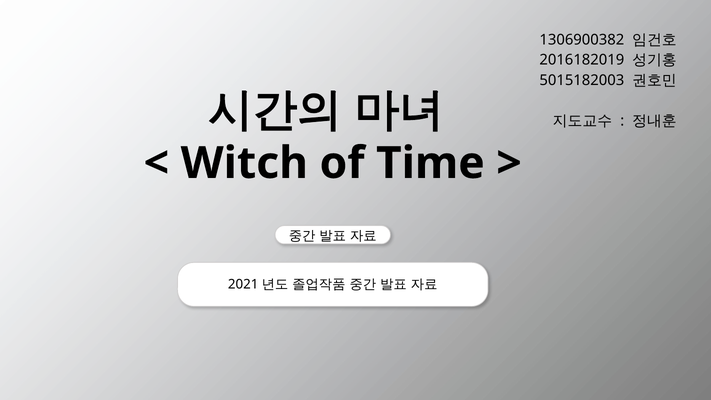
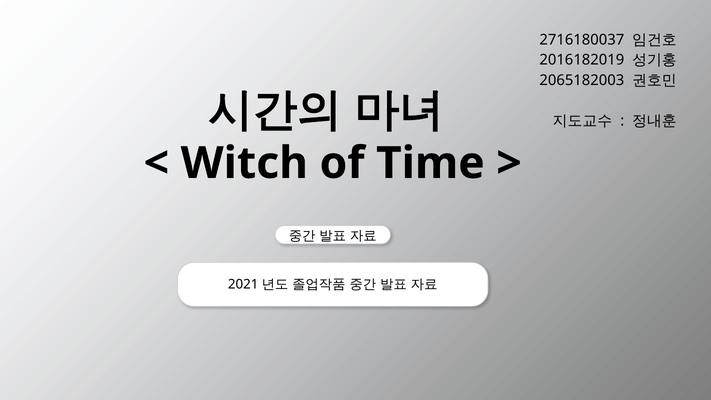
1306900382: 1306900382 -> 2716180037
5015182003: 5015182003 -> 2065182003
